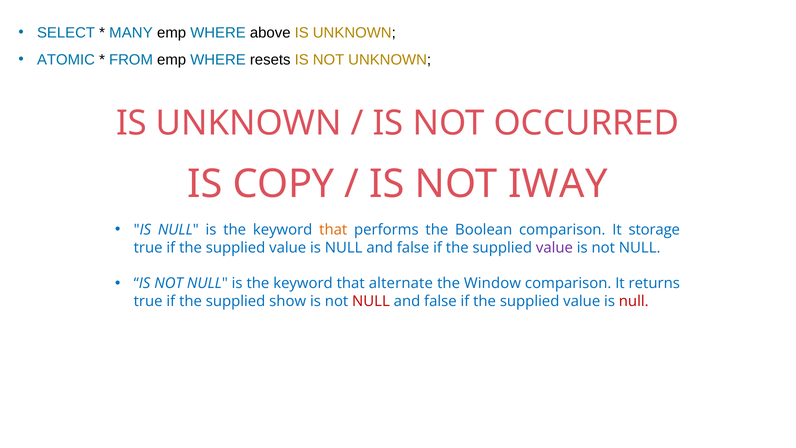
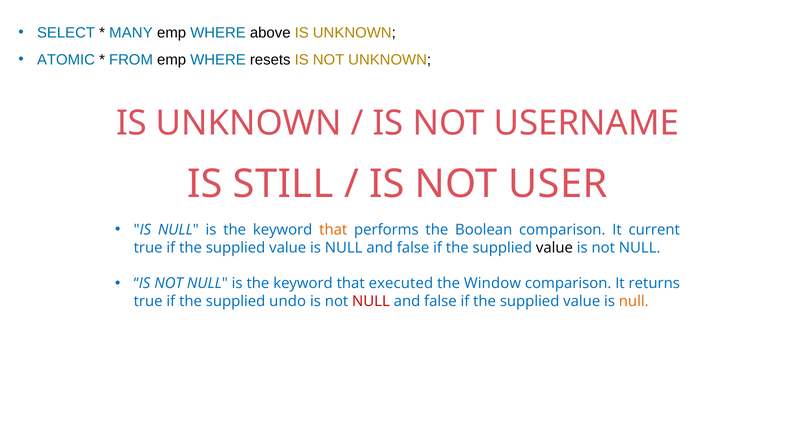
OCCURRED: OCCURRED -> USERNAME
COPY: COPY -> STILL
IWAY: IWAY -> USER
storage: storage -> current
value at (554, 248) colour: purple -> black
alternate: alternate -> executed
show: show -> undo
null at (634, 301) colour: red -> orange
